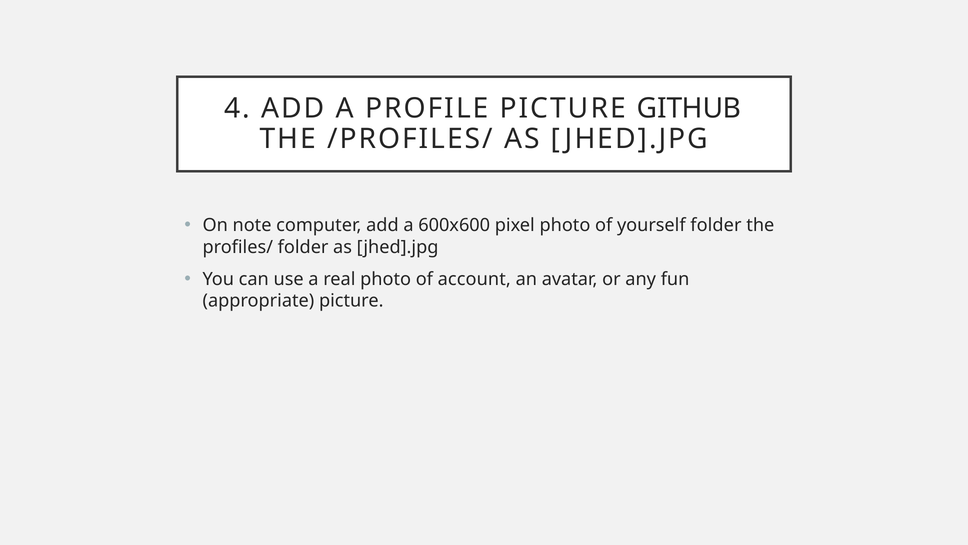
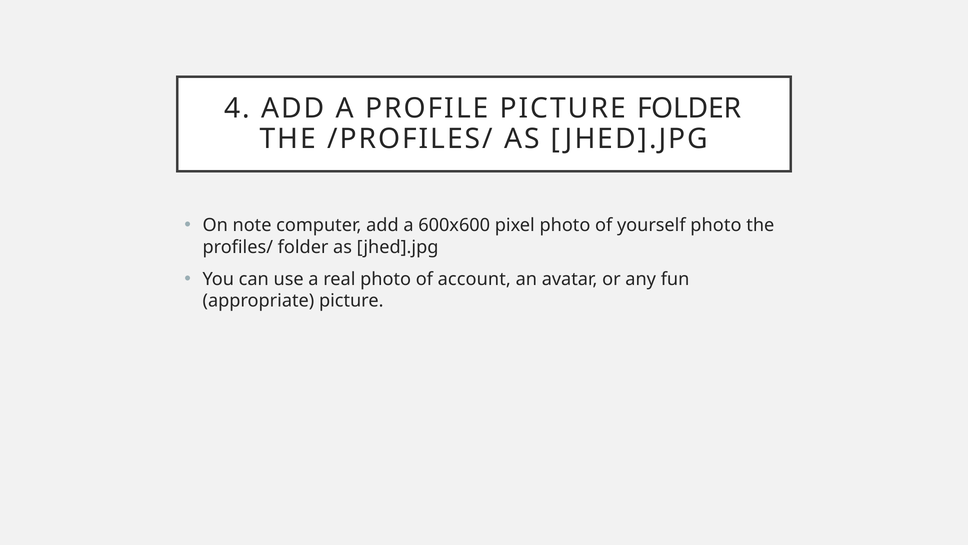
PICTURE GITHUB: GITHUB -> FOLDER
yourself folder: folder -> photo
